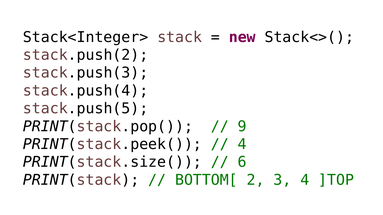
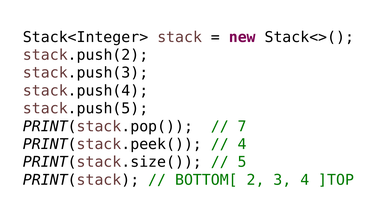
9: 9 -> 7
6: 6 -> 5
